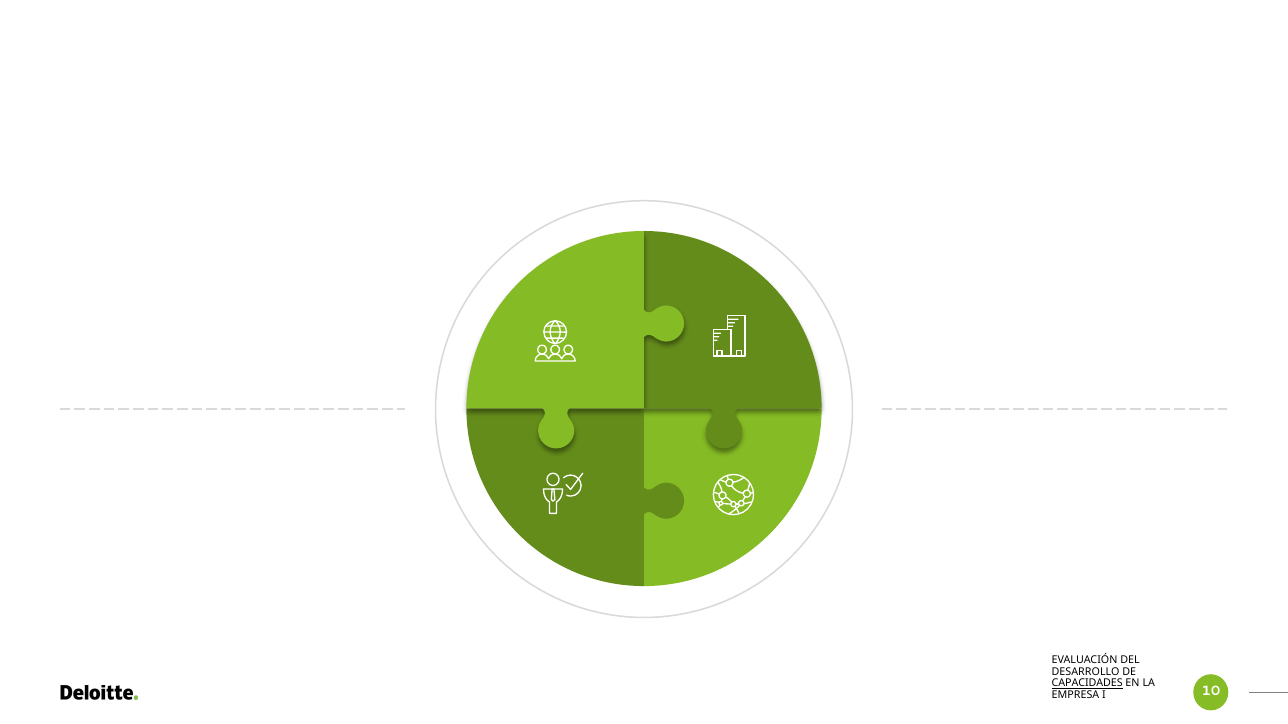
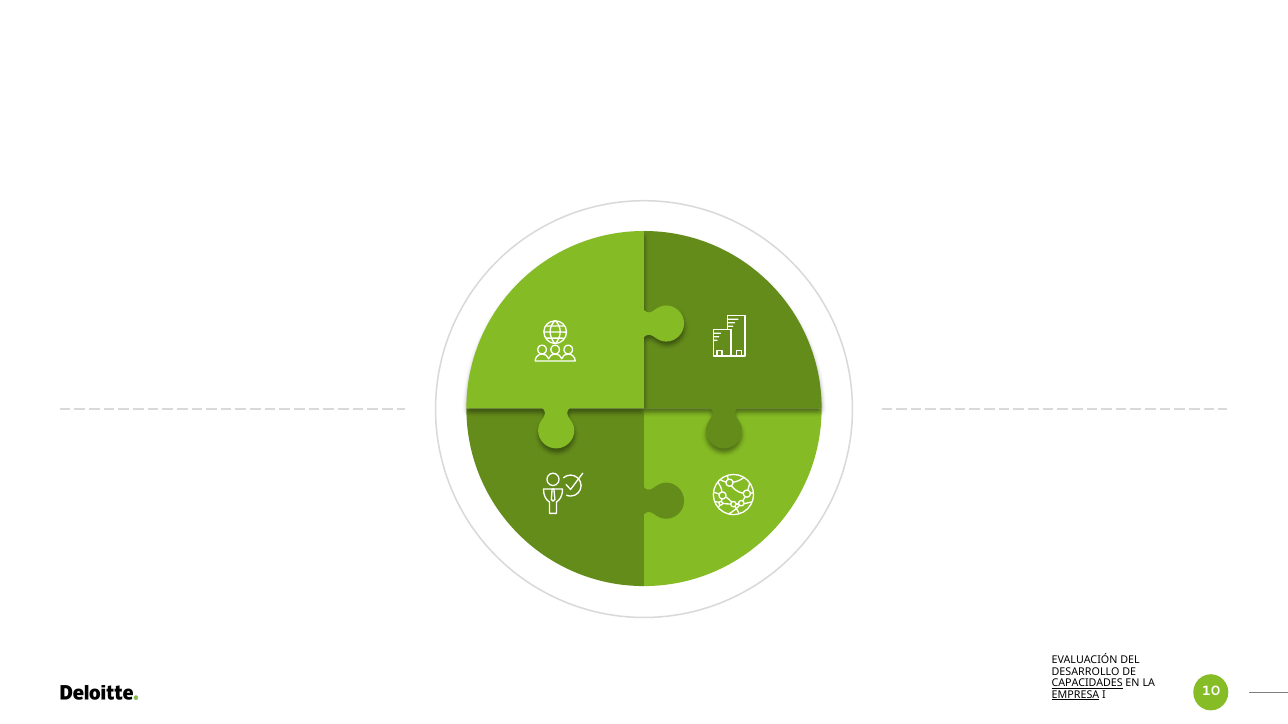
EMPRESA underline: none -> present
